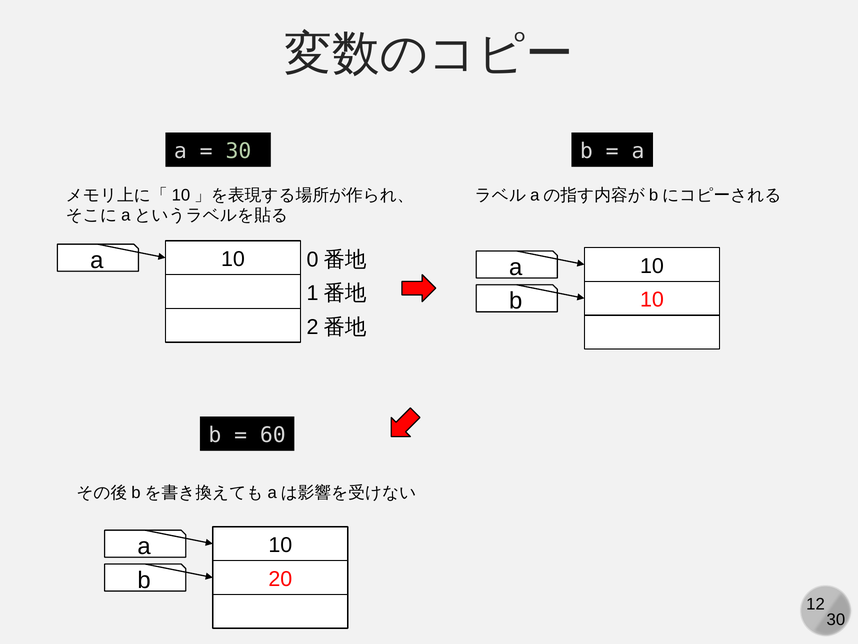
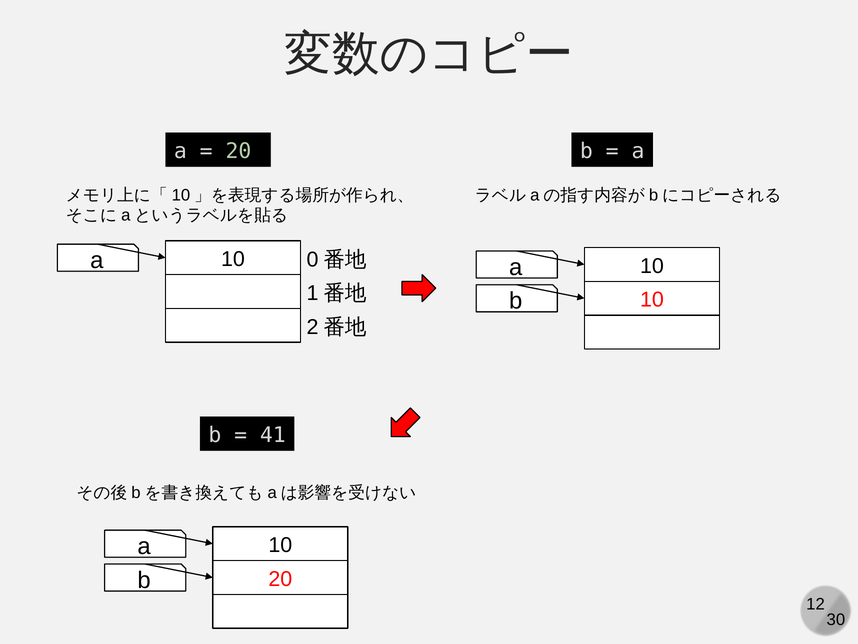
30 at (238, 151): 30 -> 20
60: 60 -> 41
